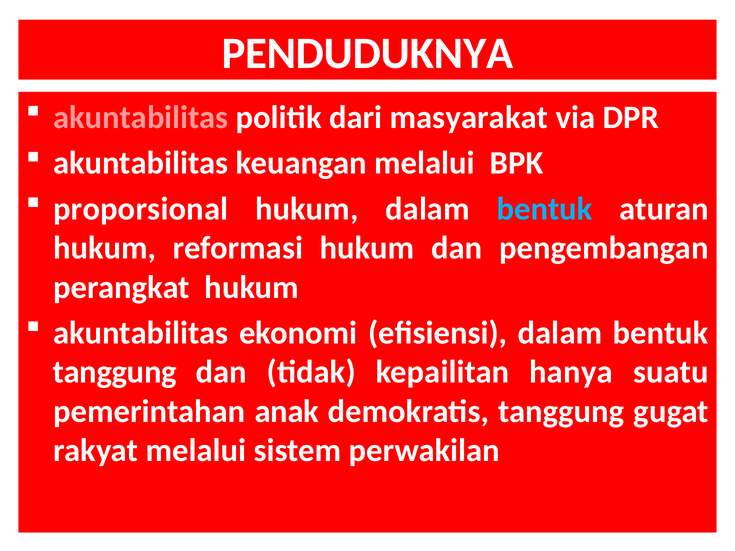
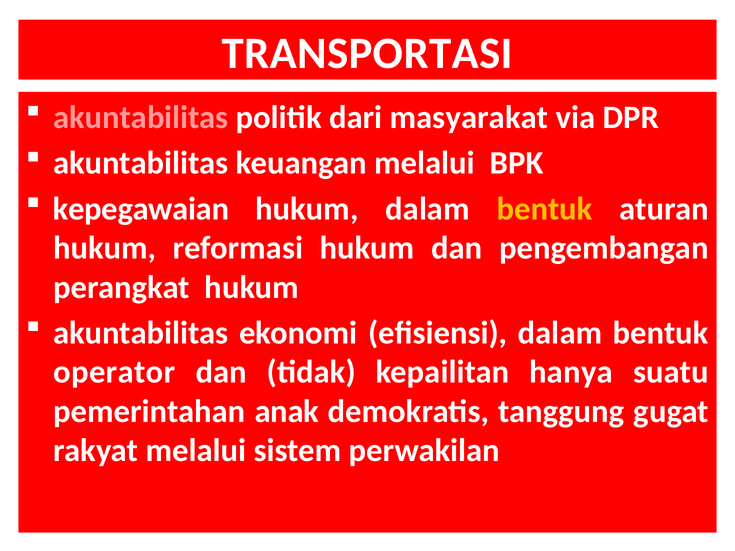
PENDUDUKNYA: PENDUDUKNYA -> TRANSPORTASI
proporsional: proporsional -> kepegawaian
bentuk at (545, 209) colour: light blue -> yellow
tanggung at (115, 372): tanggung -> operator
